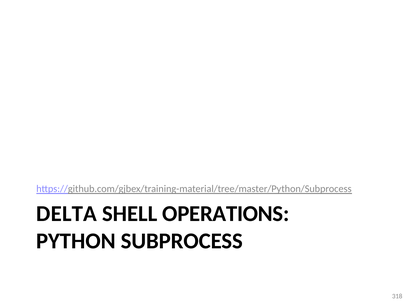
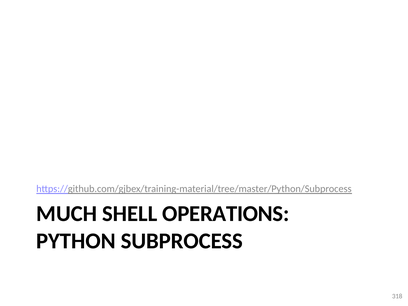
DELTA: DELTA -> MUCH
